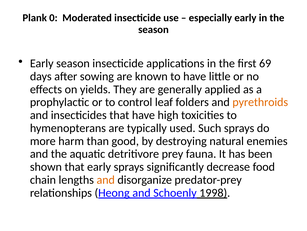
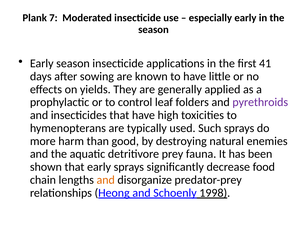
0: 0 -> 7
69: 69 -> 41
pyrethroids colour: orange -> purple
